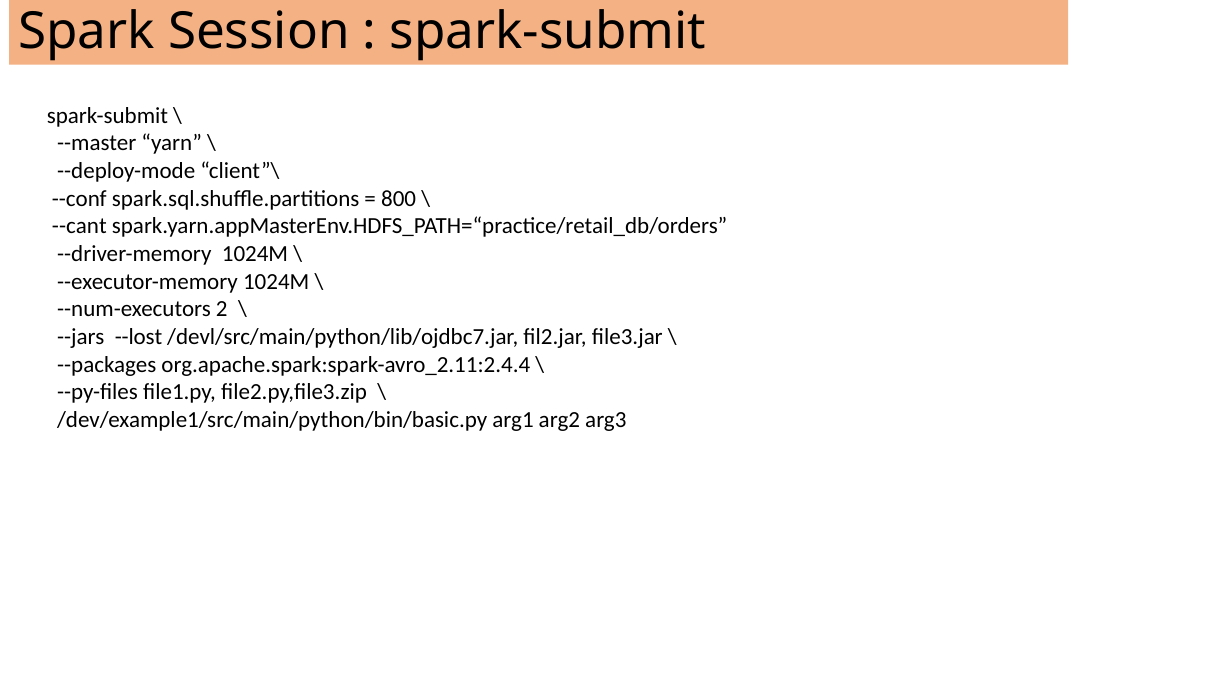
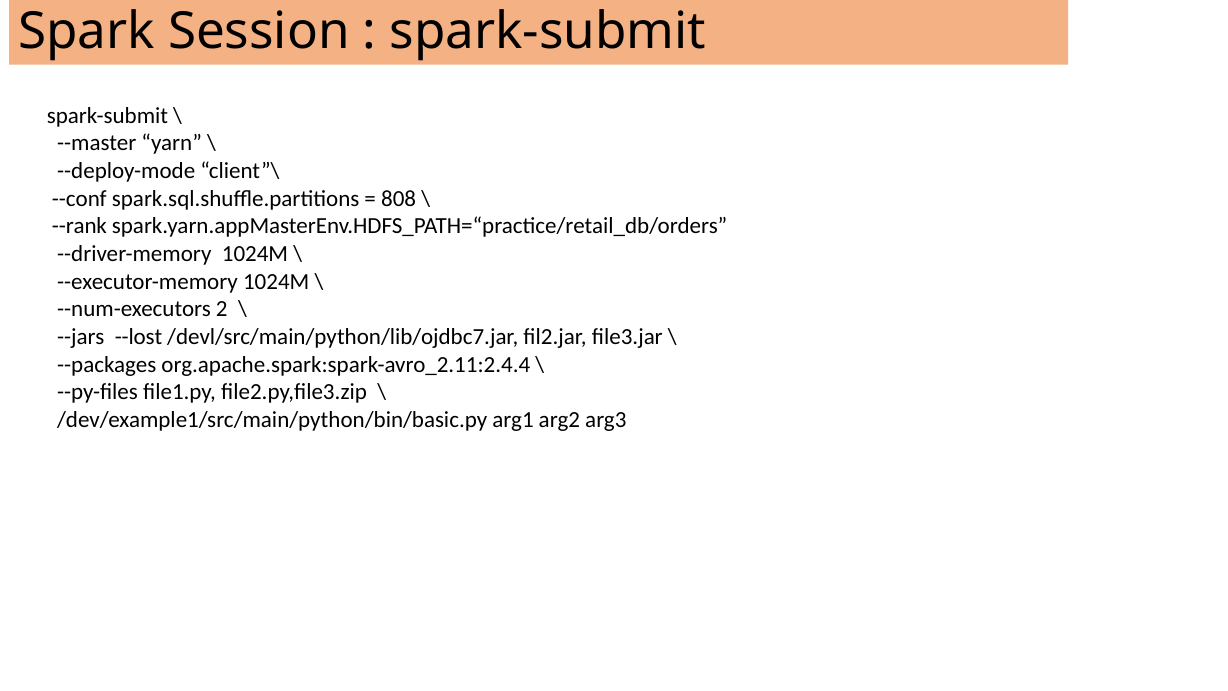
800: 800 -> 808
--cant: --cant -> --rank
